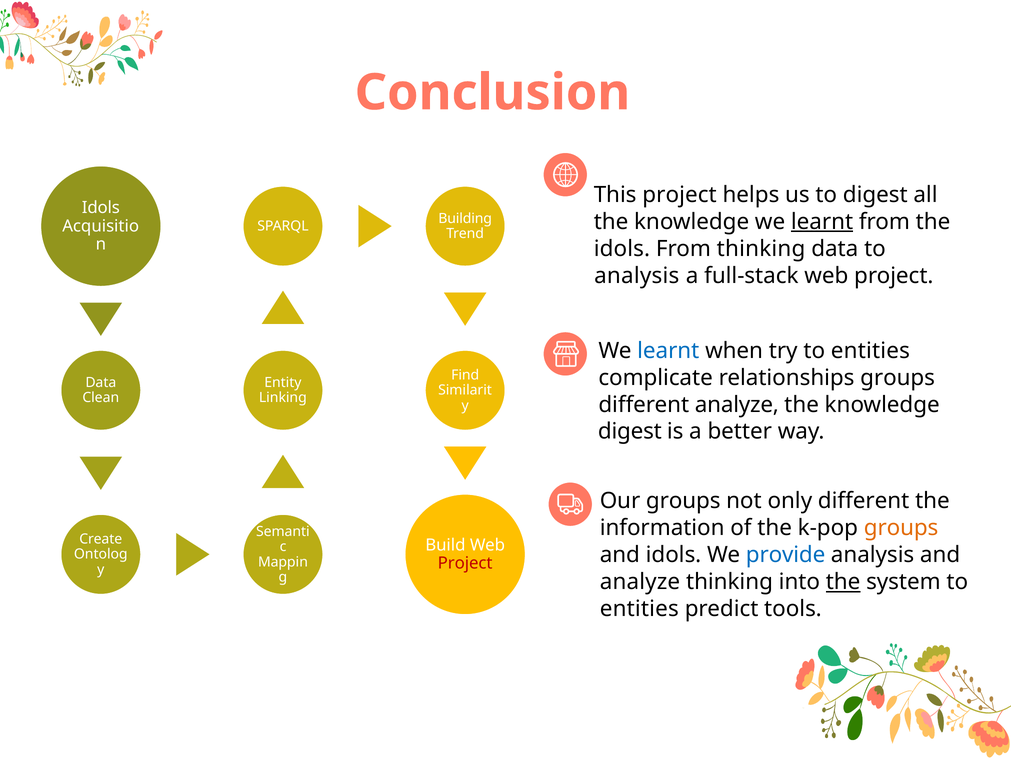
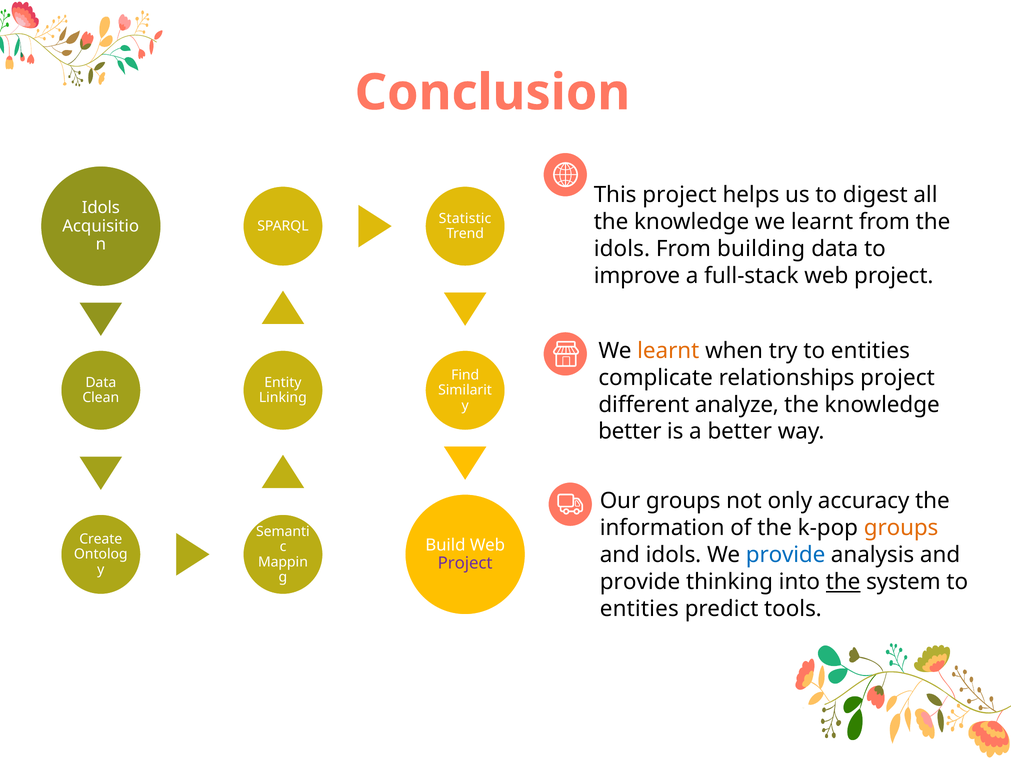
Building: Building -> Statistic
learnt at (822, 221) underline: present -> none
From thinking: thinking -> building
analysis at (637, 275): analysis -> improve
learnt at (668, 350) colour: blue -> orange
relationships groups: groups -> project
digest at (630, 431): digest -> better
only different: different -> accuracy
Project at (465, 563) colour: red -> purple
analyze at (640, 581): analyze -> provide
